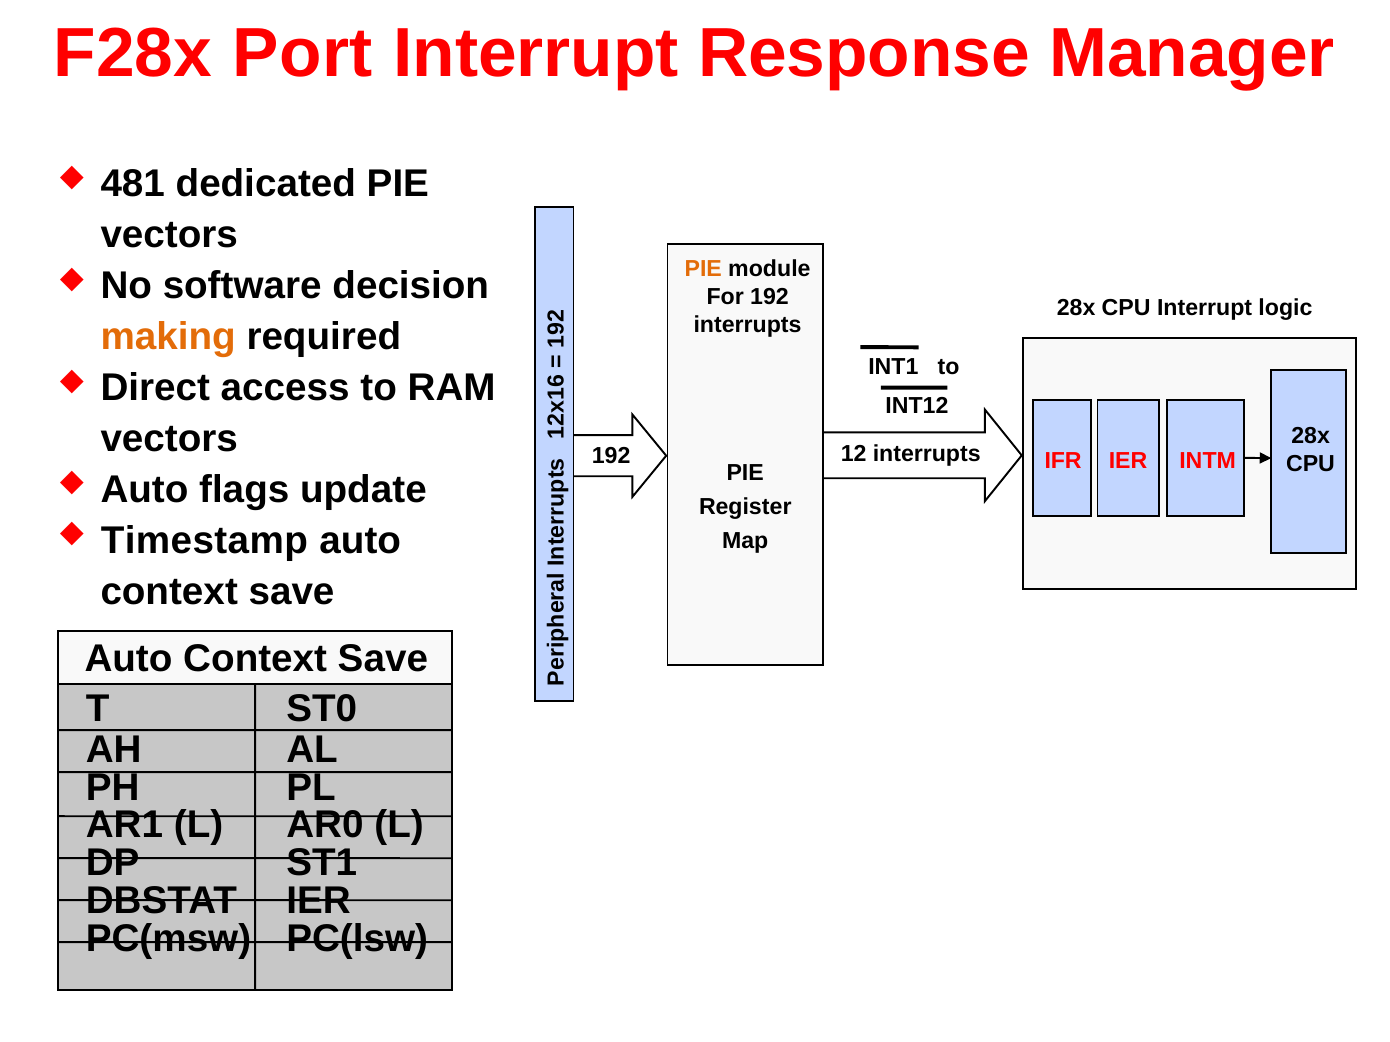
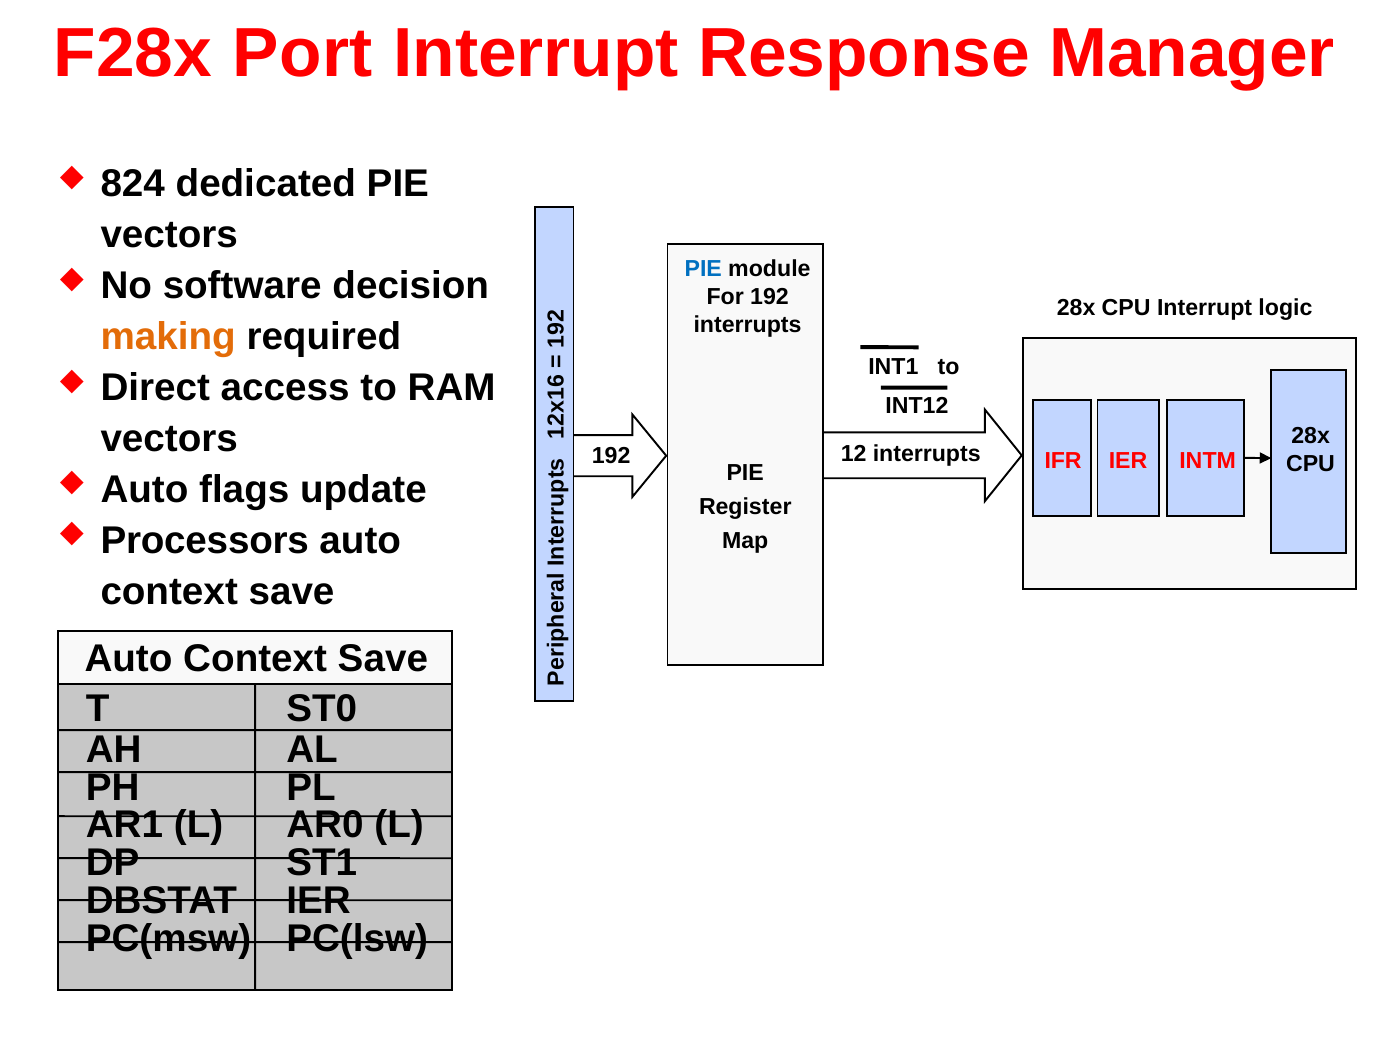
481: 481 -> 824
PIE at (703, 269) colour: orange -> blue
Timestamp: Timestamp -> Processors
